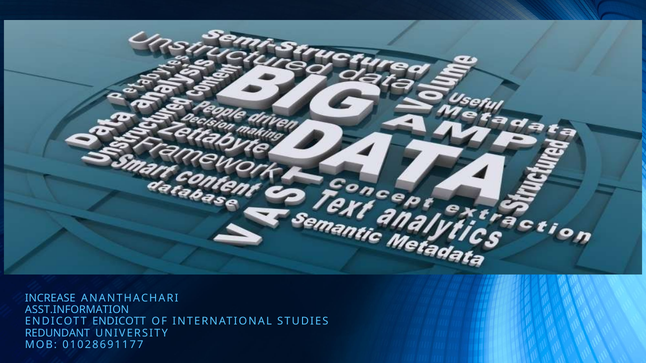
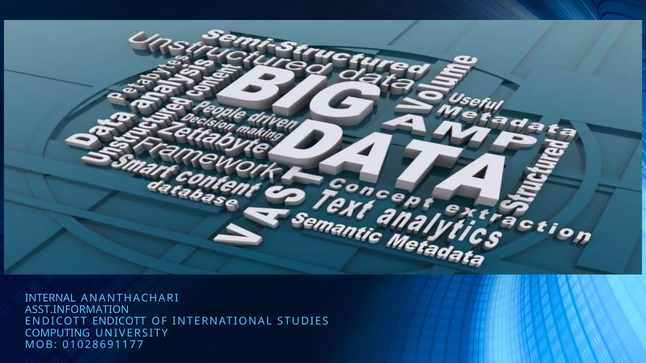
INCREASE: INCREASE -> INTERNAL
REDUNDANT: REDUNDANT -> COMPUTING
